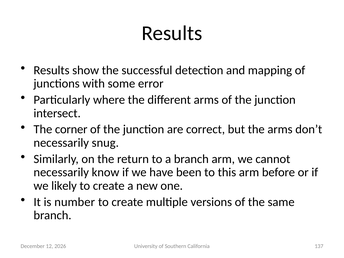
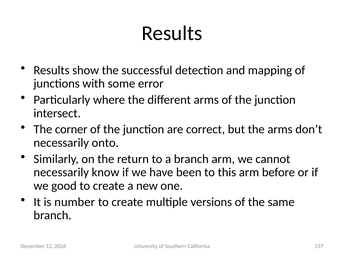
snug: snug -> onto
likely: likely -> good
